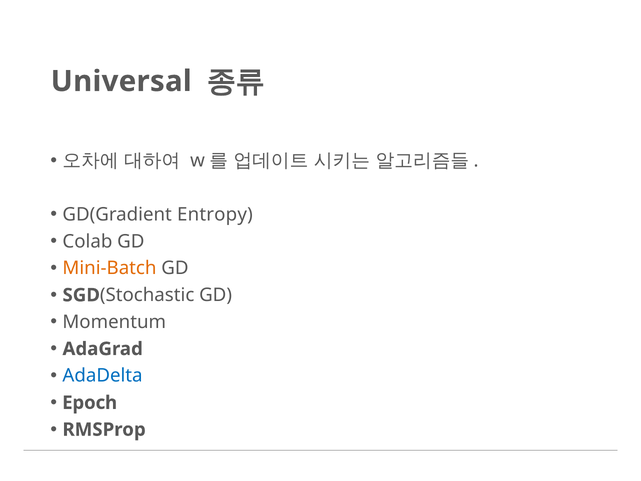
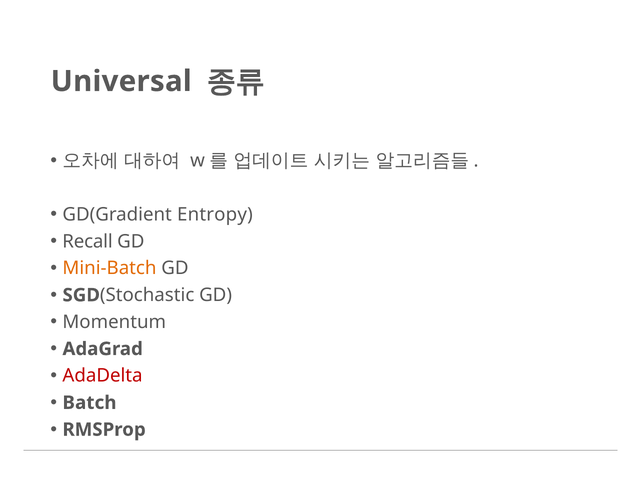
Colab: Colab -> Recall
AdaDelta colour: blue -> red
Epoch: Epoch -> Batch
